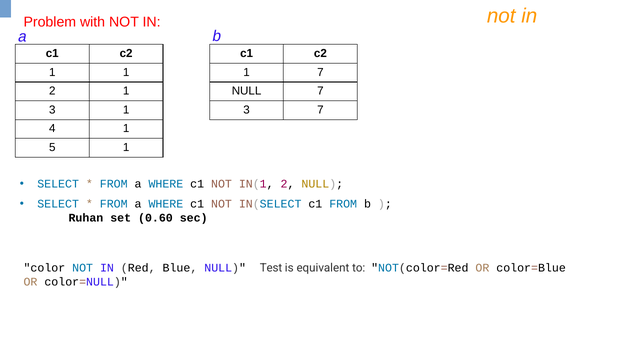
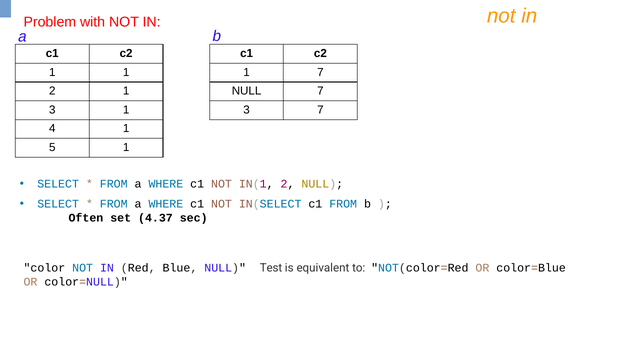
Ruhan: Ruhan -> Often
0.60: 0.60 -> 4.37
